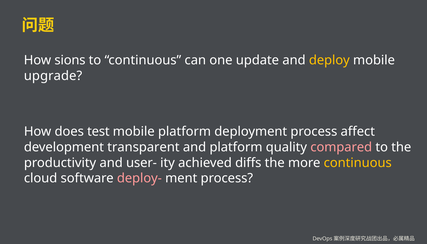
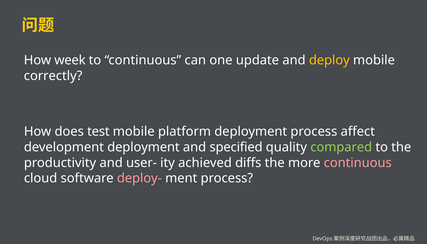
sions: sions -> week
upgrade: upgrade -> correctly
development transparent: transparent -> deployment
and platform: platform -> specified
compared colour: pink -> light green
continuous at (358, 162) colour: yellow -> pink
